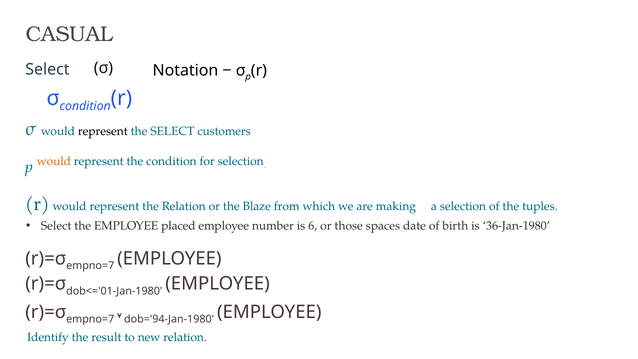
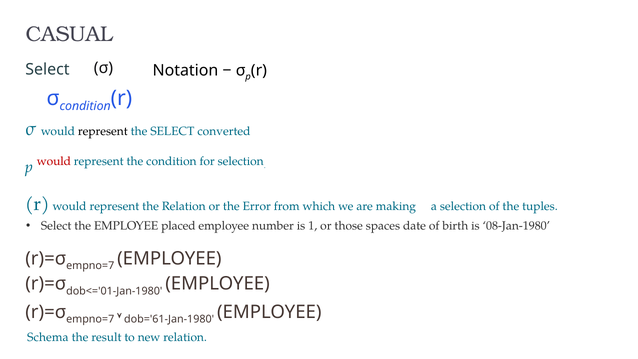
customers: customers -> converted
would at (54, 161) colour: orange -> red
Blaze: Blaze -> Error
6: 6 -> 1
36-Jan-1980: 36-Jan-1980 -> 08-Jan-1980
dob='94-Jan-1980: dob='94-Jan-1980 -> dob='61-Jan-1980
Identify: Identify -> Schema
